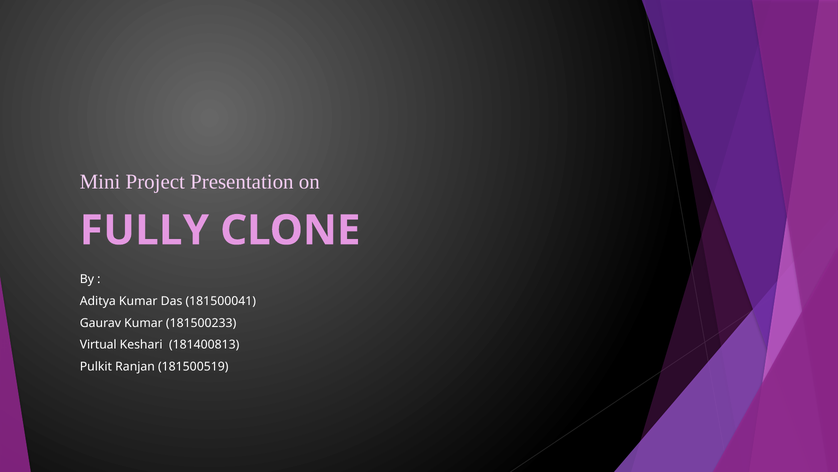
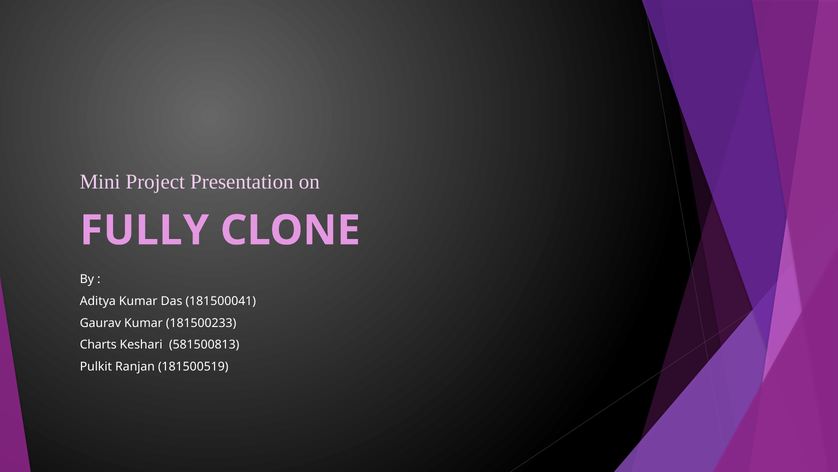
Virtual: Virtual -> Charts
181400813: 181400813 -> 581500813
